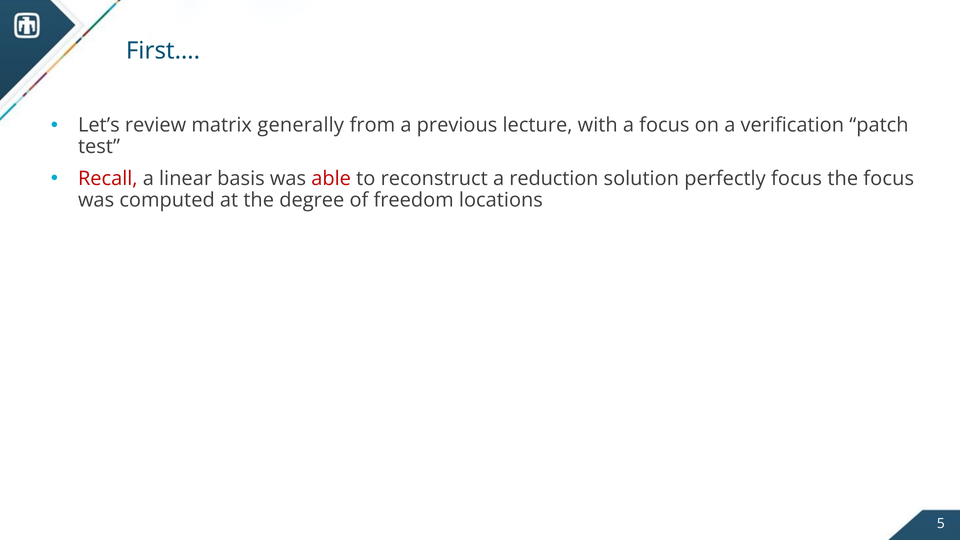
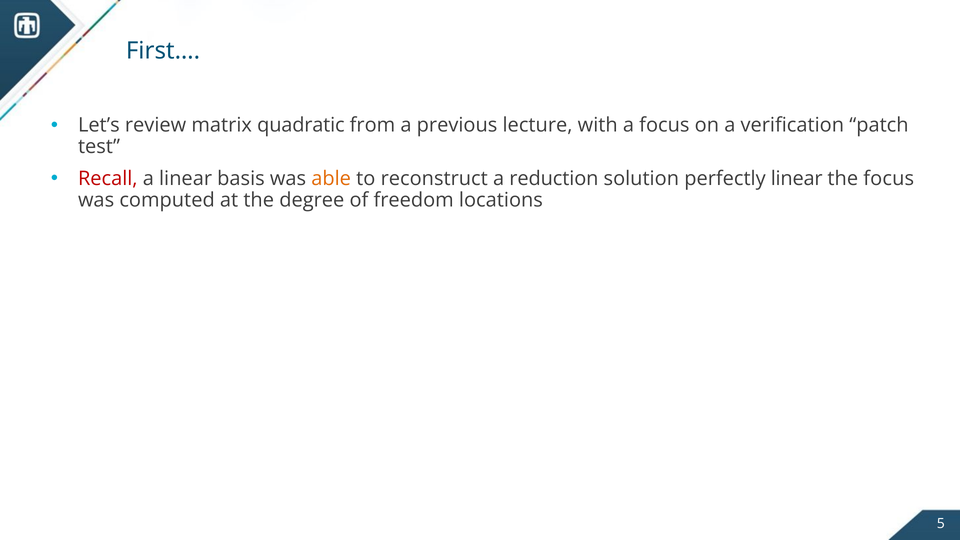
generally: generally -> quadratic
able colour: red -> orange
perfectly focus: focus -> linear
